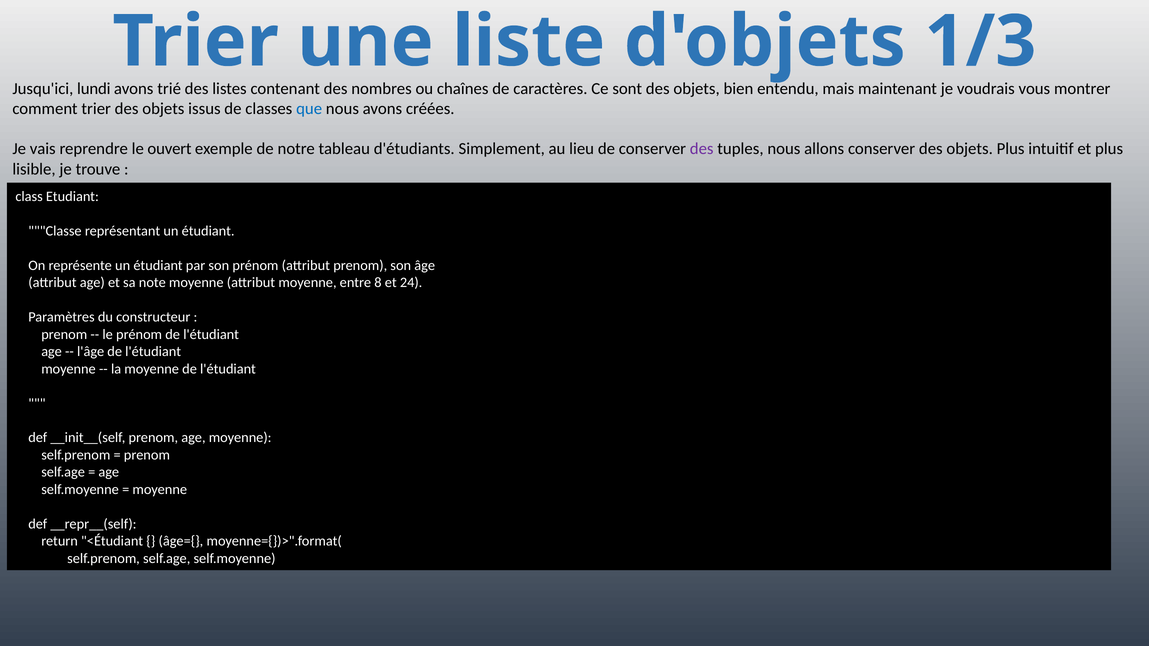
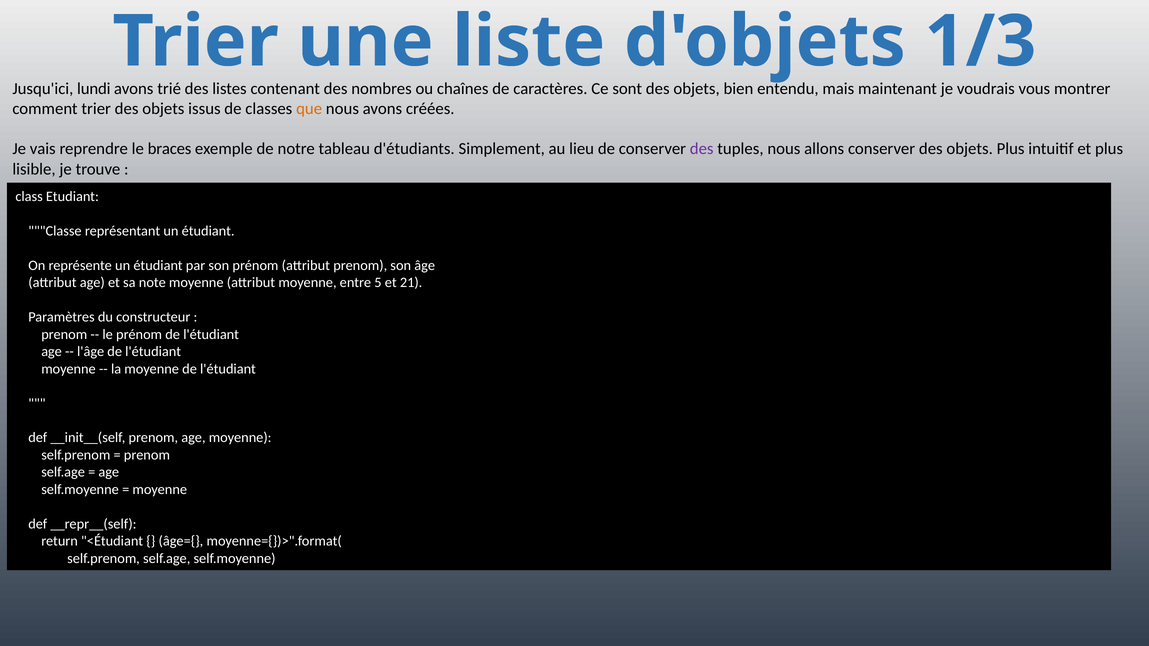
que colour: blue -> orange
ouvert: ouvert -> braces
8: 8 -> 5
24: 24 -> 21
